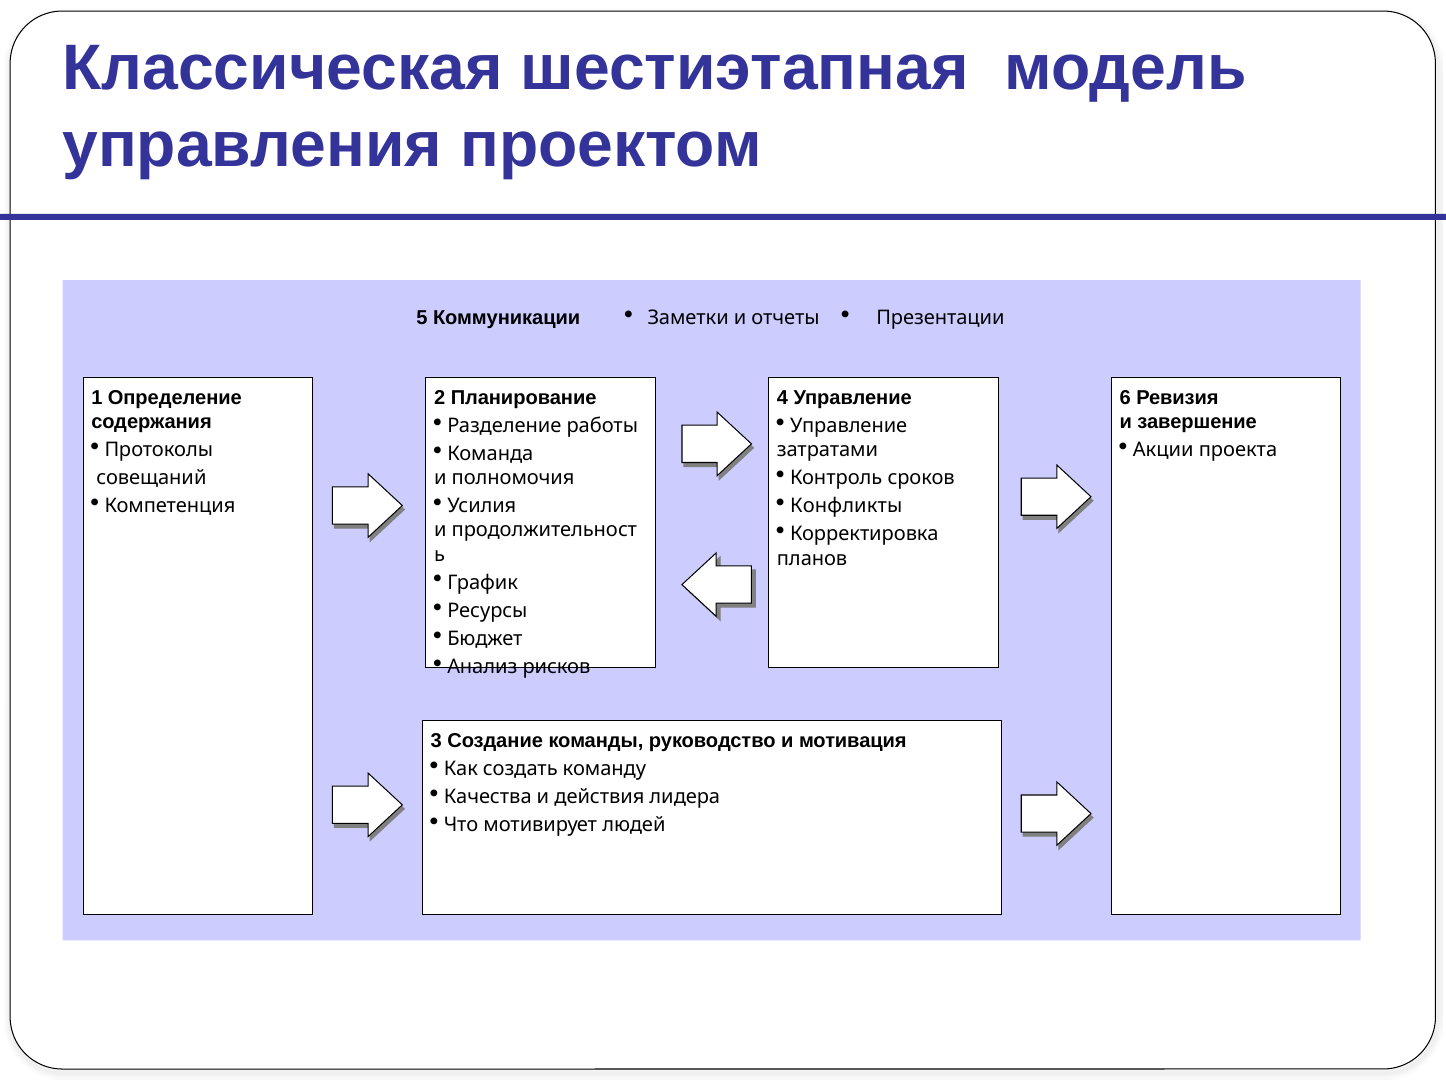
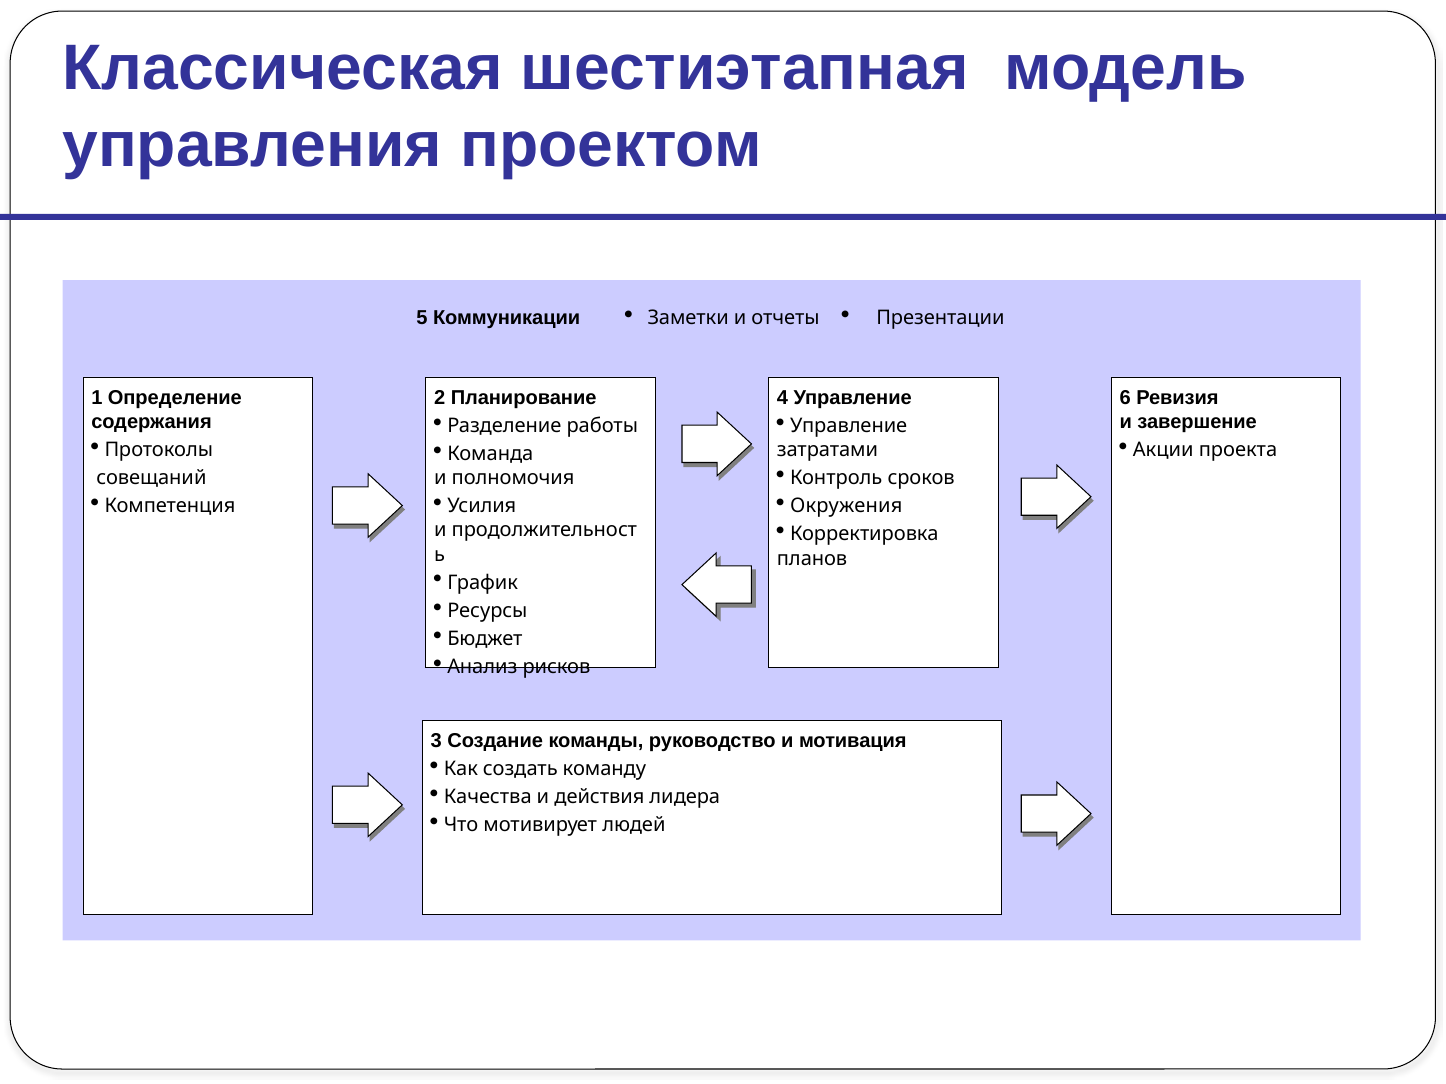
Конфликты: Конфликты -> Окружения
